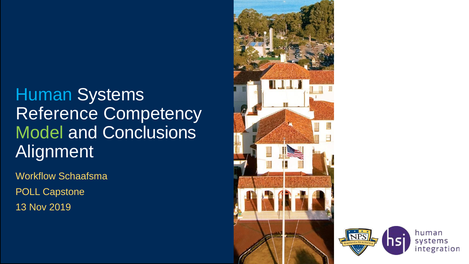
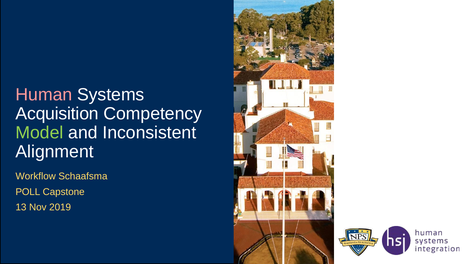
Human colour: light blue -> pink
Reference: Reference -> Acquisition
Conclusions: Conclusions -> Inconsistent
